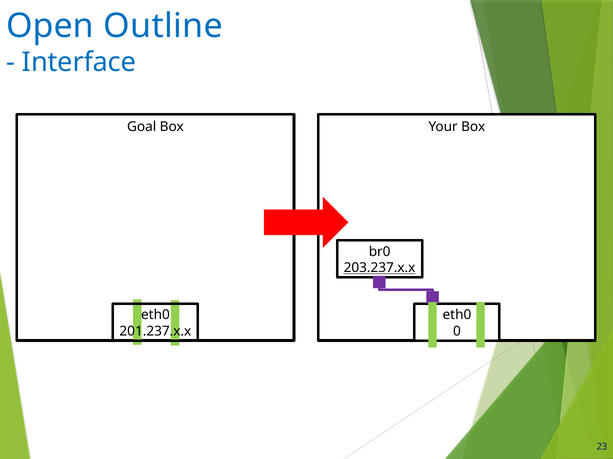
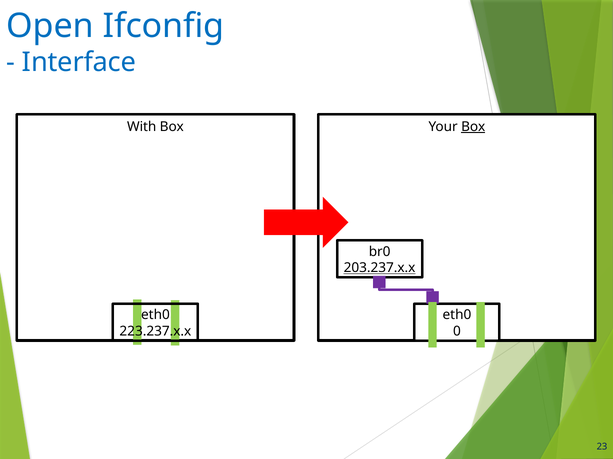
Outline: Outline -> Ifconfig
Goal: Goal -> With
Box at (473, 127) underline: none -> present
201.237.x.x: 201.237.x.x -> 223.237.x.x
